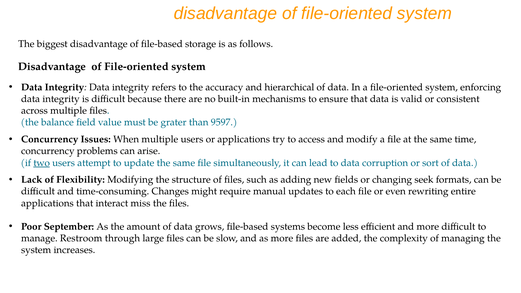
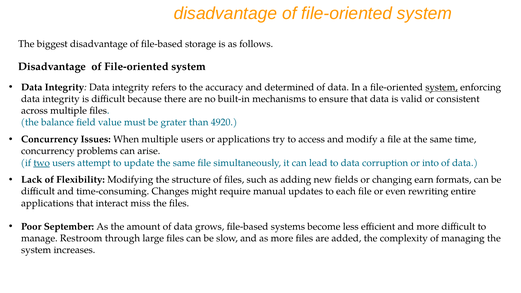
hierarchical: hierarchical -> determined
system at (442, 87) underline: none -> present
9597: 9597 -> 4920
sort: sort -> into
seek: seek -> earn
